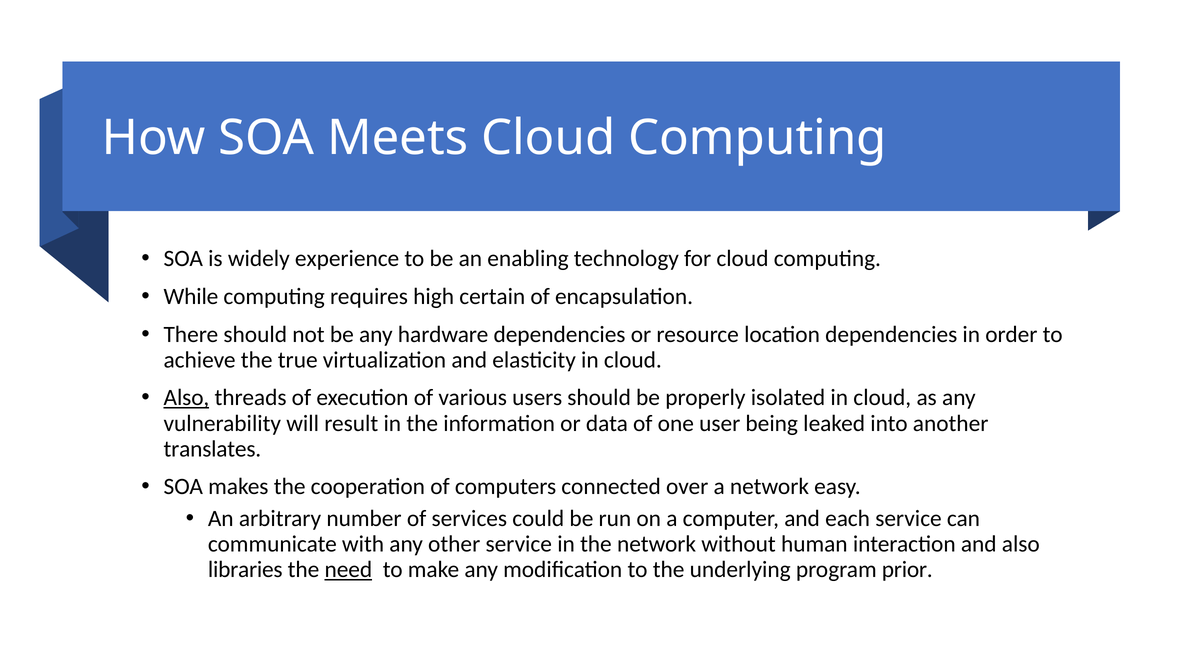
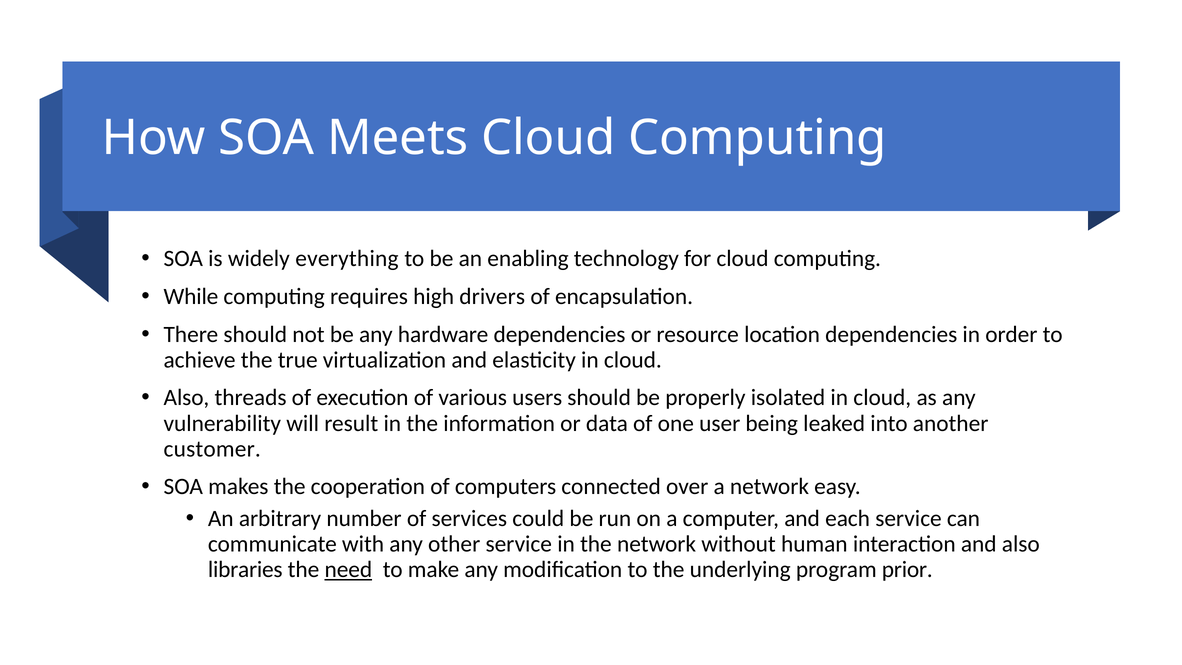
experience: experience -> everything
certain: certain -> drivers
Also at (186, 398) underline: present -> none
translates: translates -> customer
